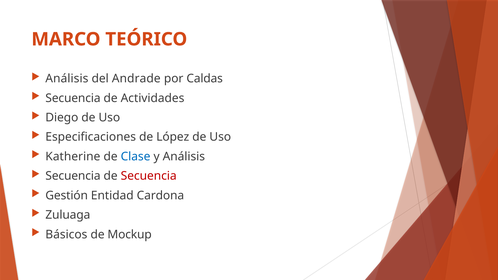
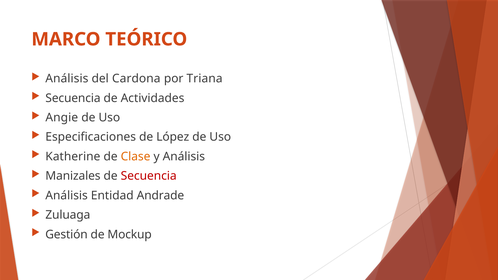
Andrade: Andrade -> Cardona
Caldas: Caldas -> Triana
Diego: Diego -> Angie
Clase colour: blue -> orange
Secuencia at (73, 176): Secuencia -> Manizales
Gestión at (67, 196): Gestión -> Análisis
Cardona: Cardona -> Andrade
Básicos: Básicos -> Gestión
